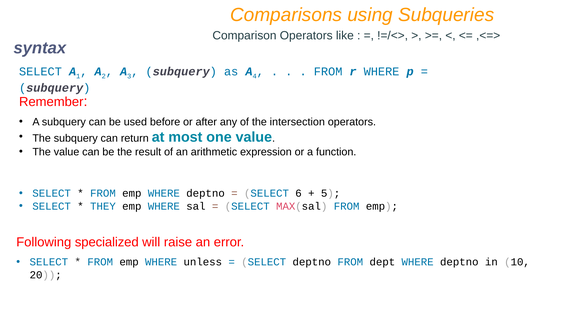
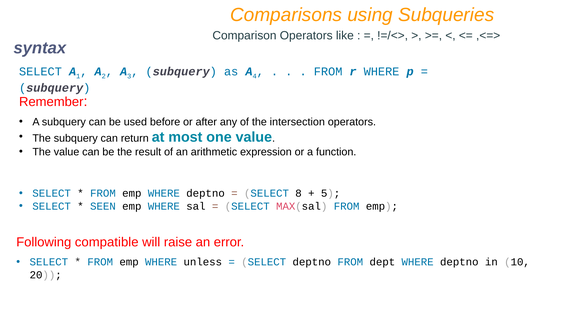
6: 6 -> 8
THEY: THEY -> SEEN
specialized: specialized -> compatible
